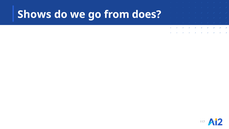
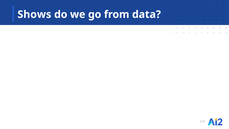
does: does -> data
